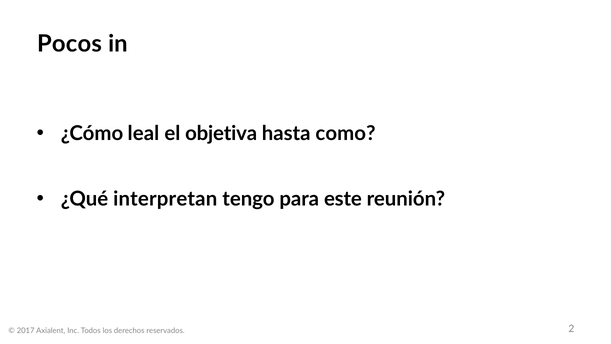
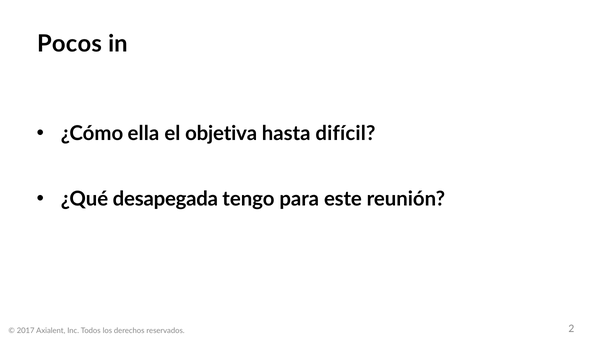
leal: leal -> ella
como: como -> difícil
interpretan: interpretan -> desapegada
